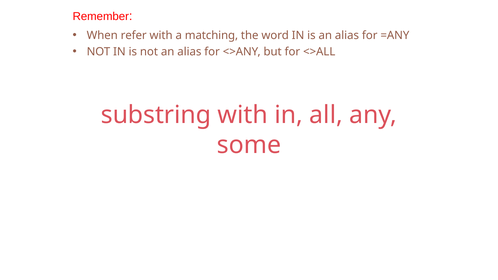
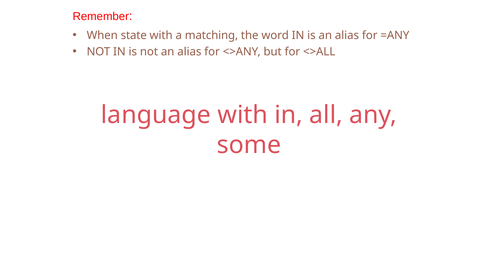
refer: refer -> state
substring: substring -> language
